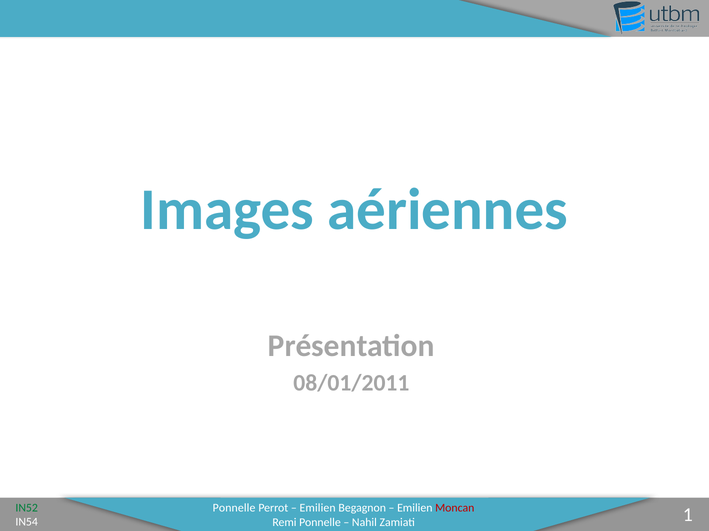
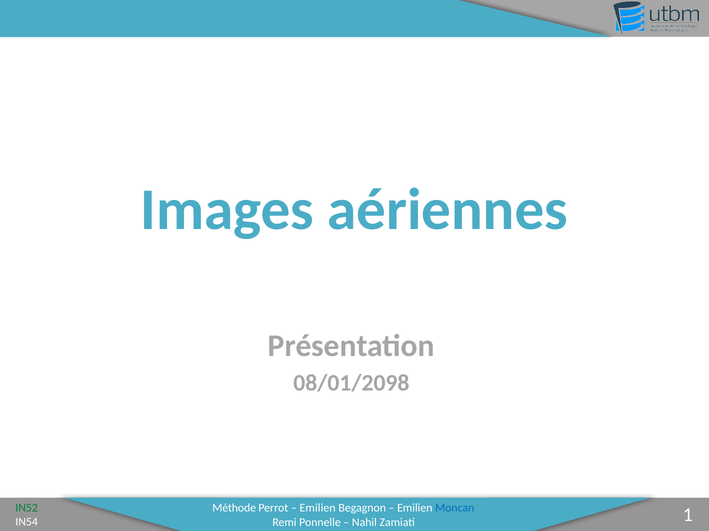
08/01/2011: 08/01/2011 -> 08/01/2098
Ponnelle at (234, 509): Ponnelle -> Méthode
Moncan colour: red -> blue
